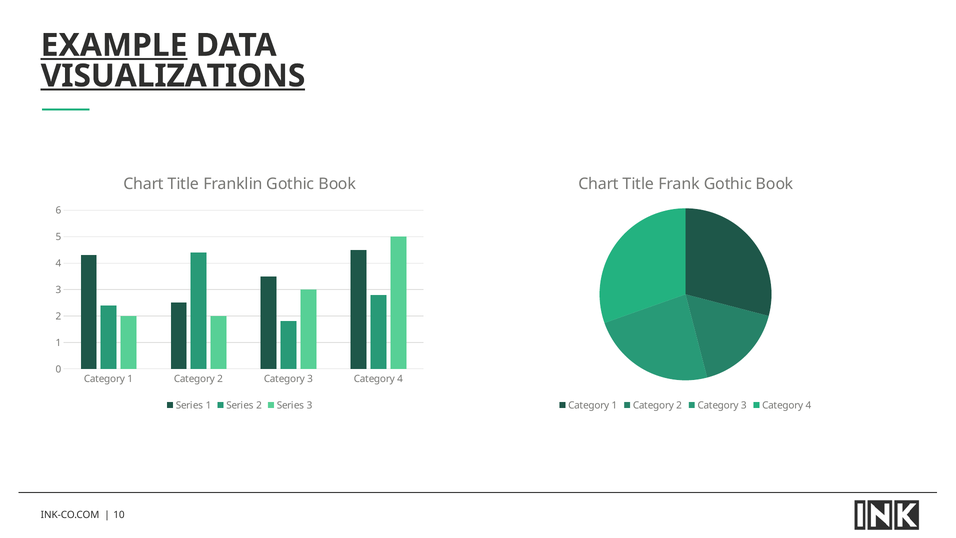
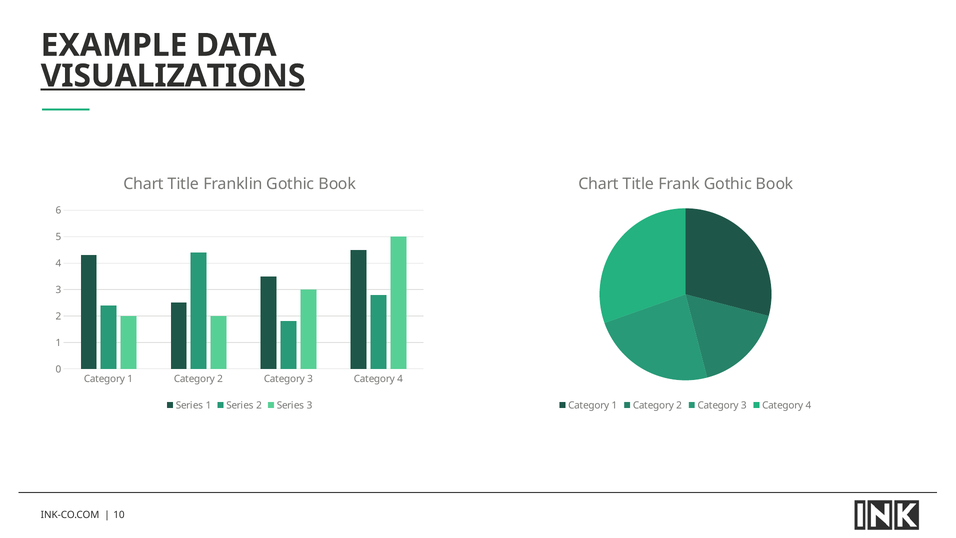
EXAMPLE underline: present -> none
